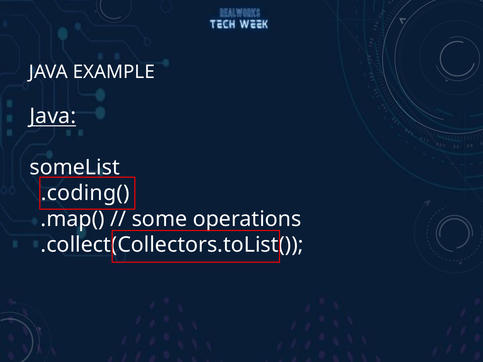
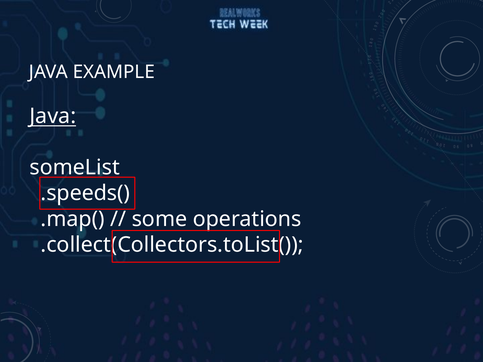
.coding(: .coding( -> .speeds(
